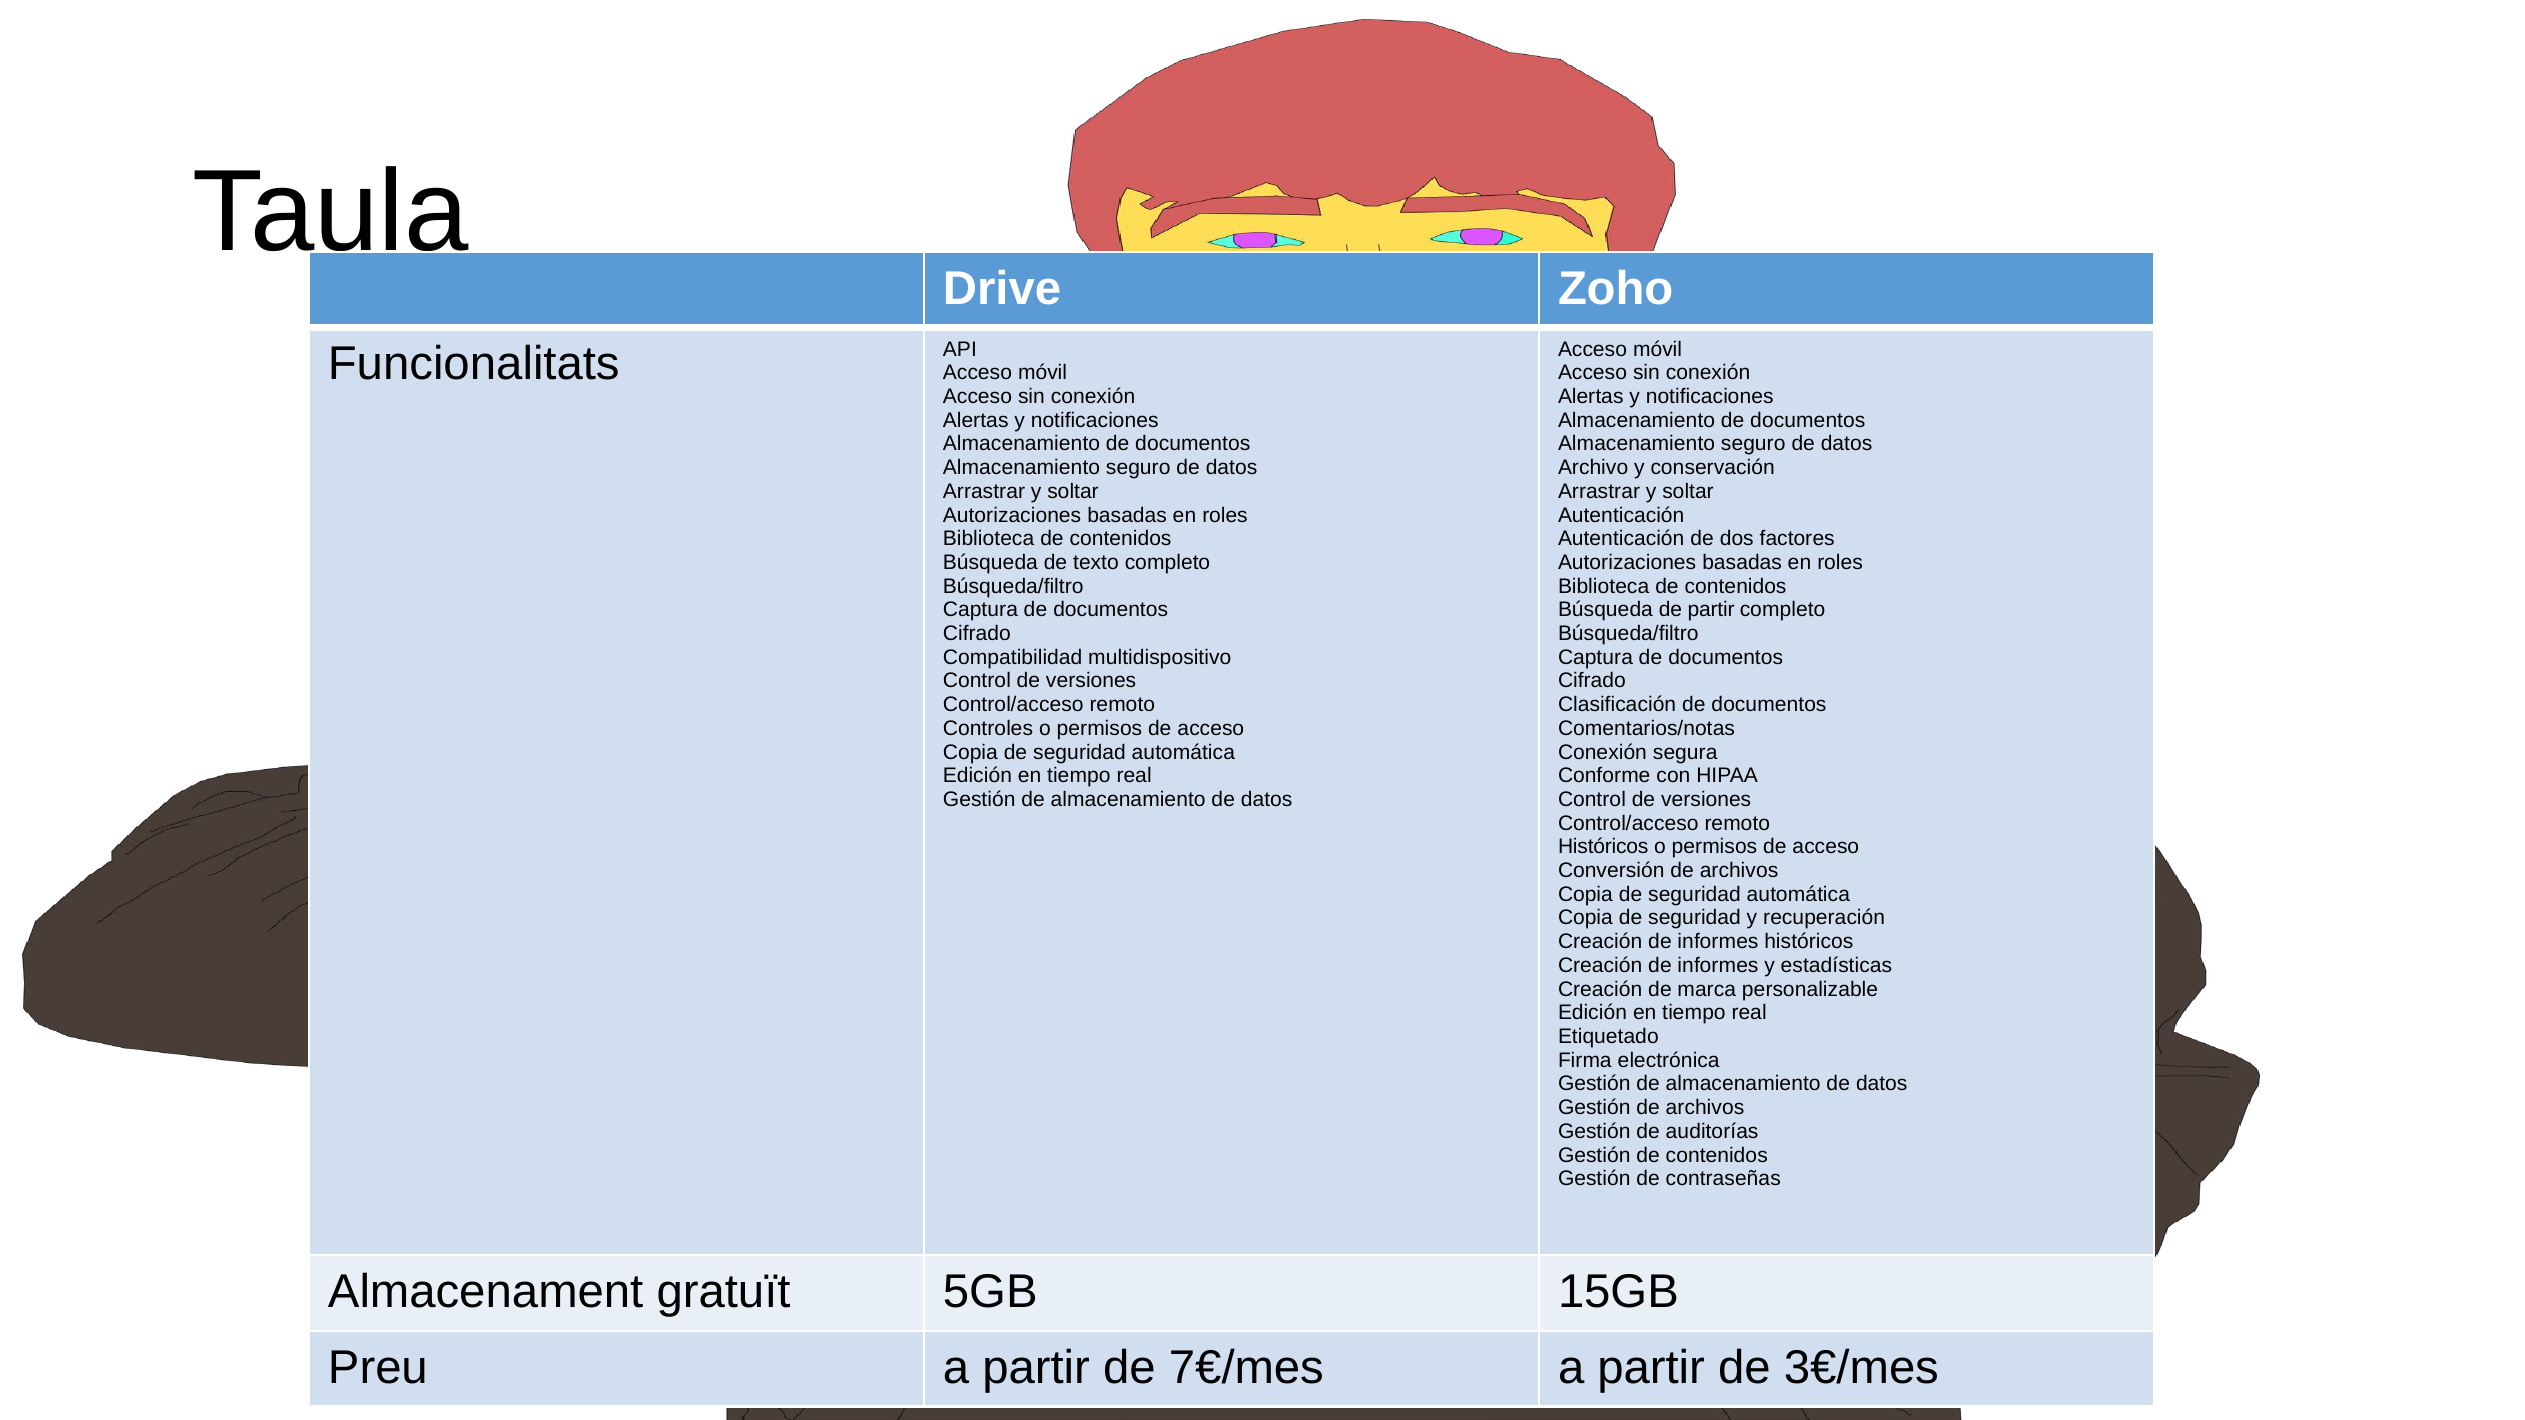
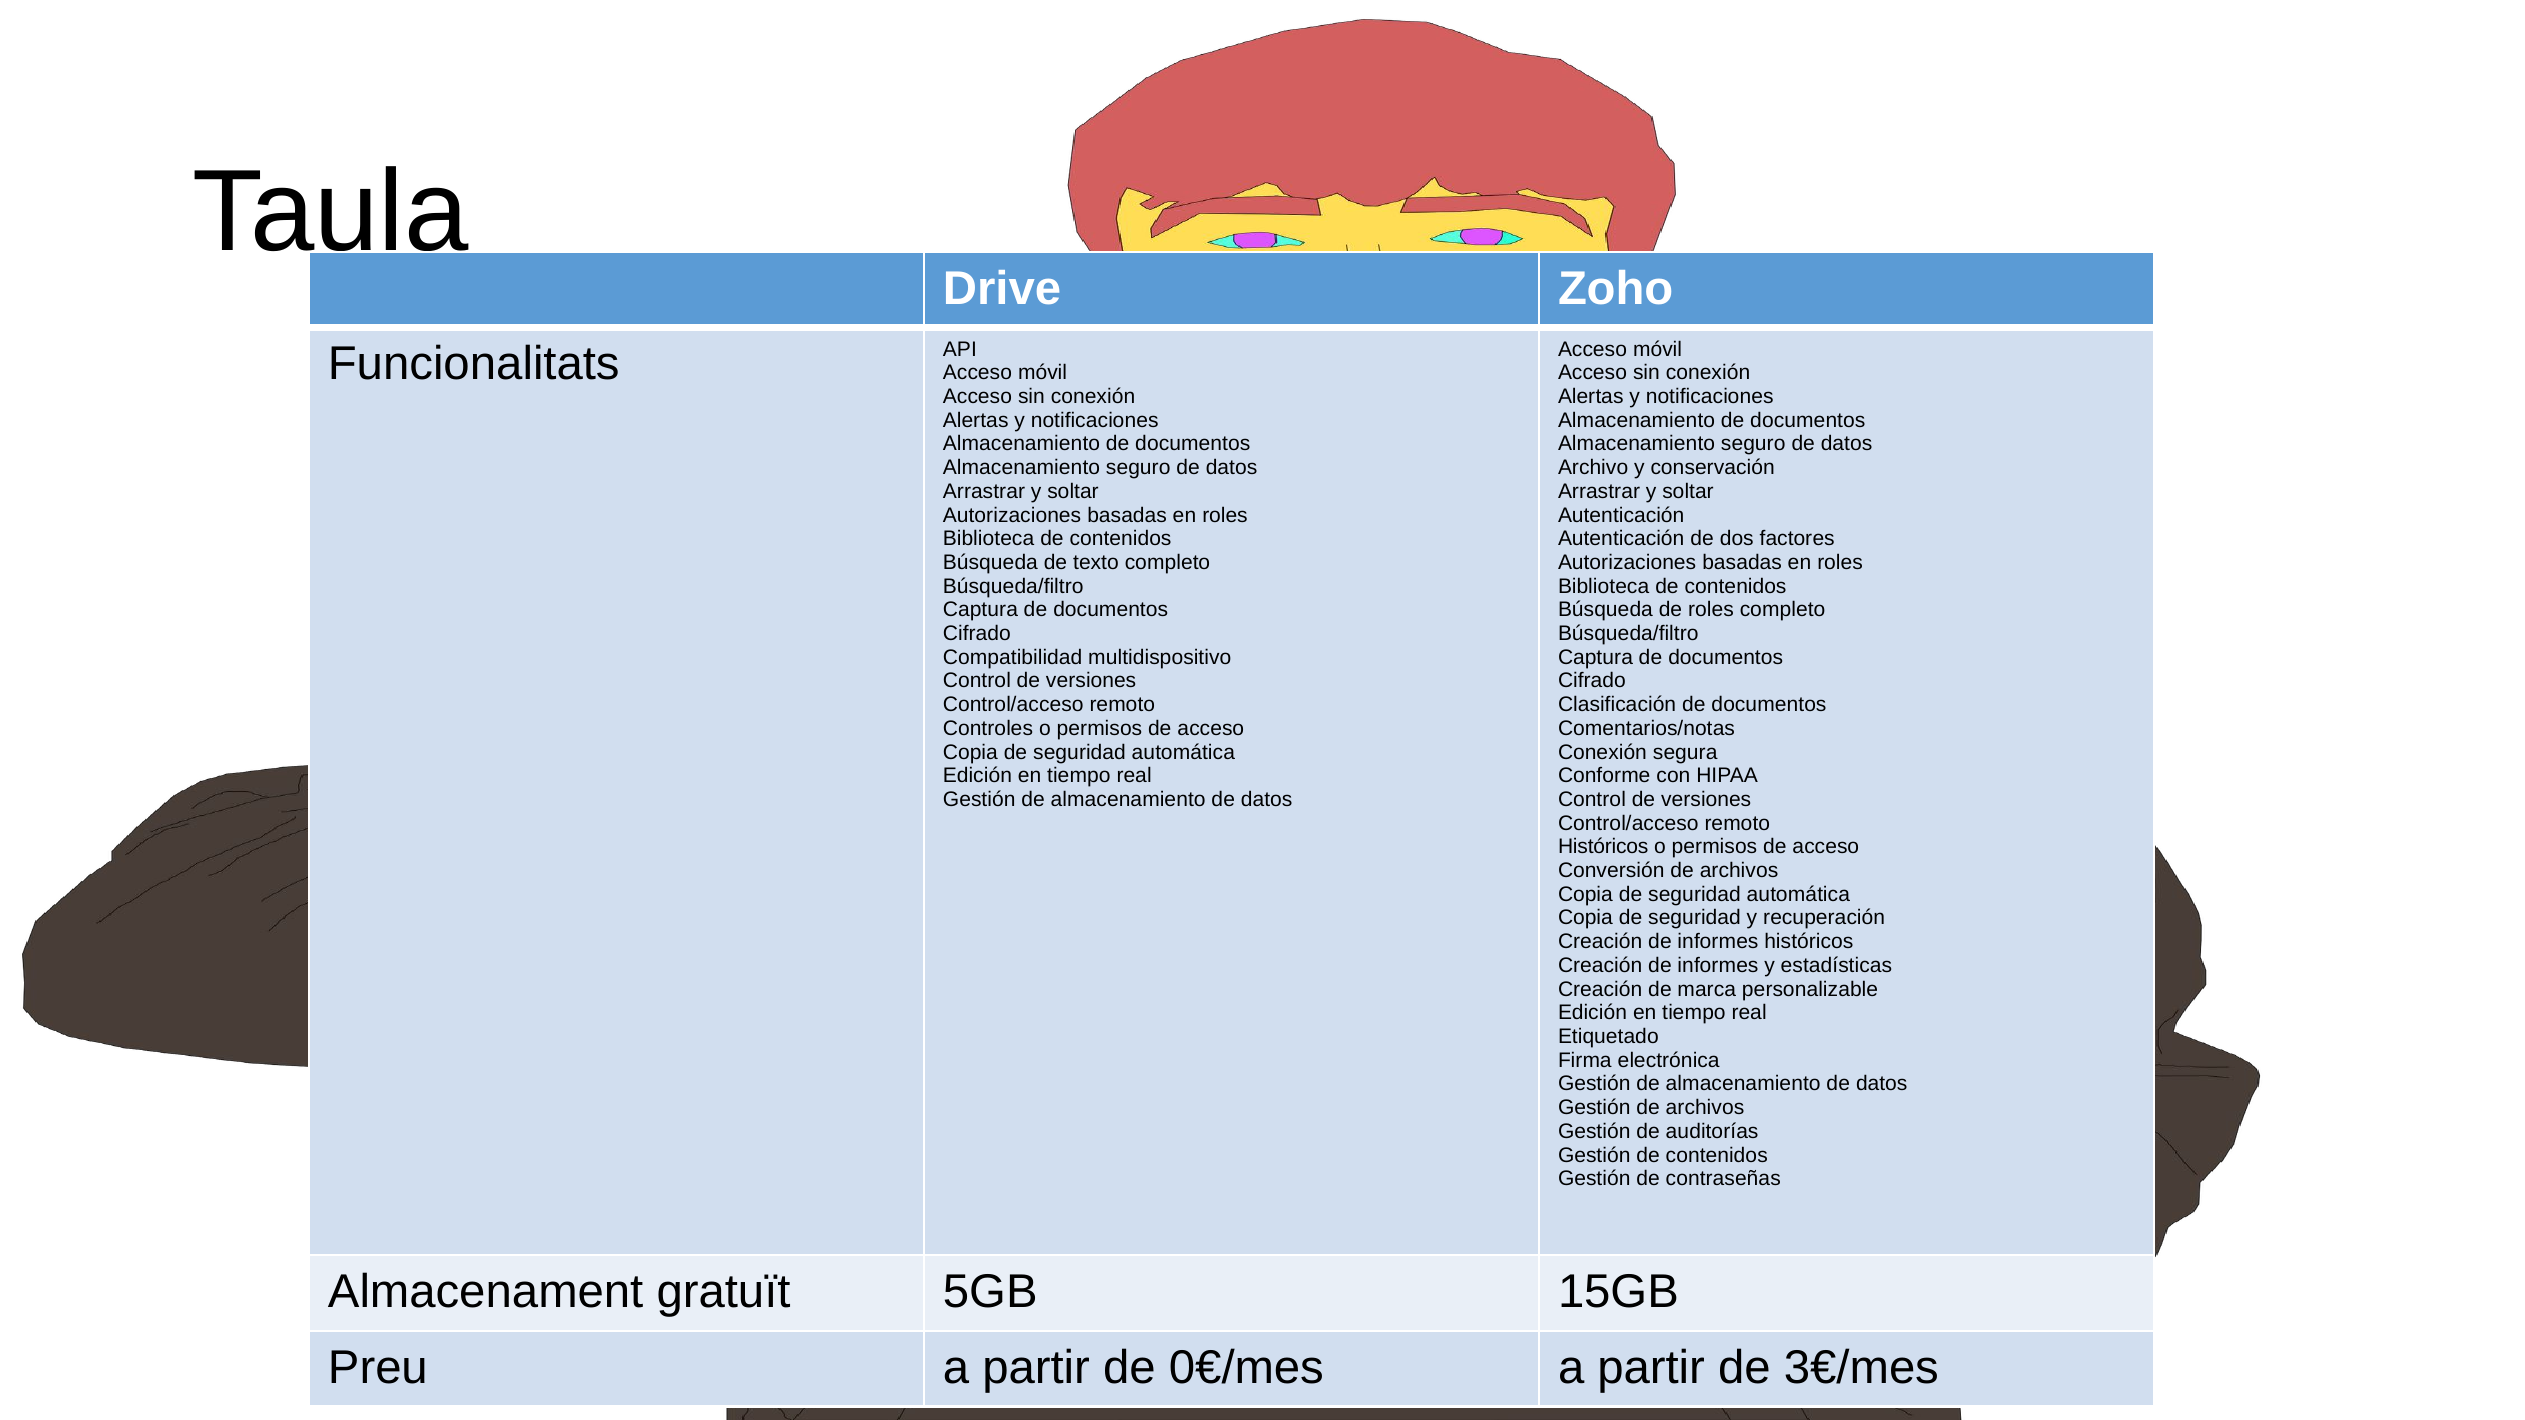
de partir: partir -> roles
7€/mes: 7€/mes -> 0€/mes
